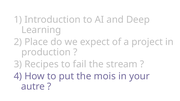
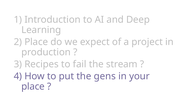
mois: mois -> gens
autre at (33, 87): autre -> place
